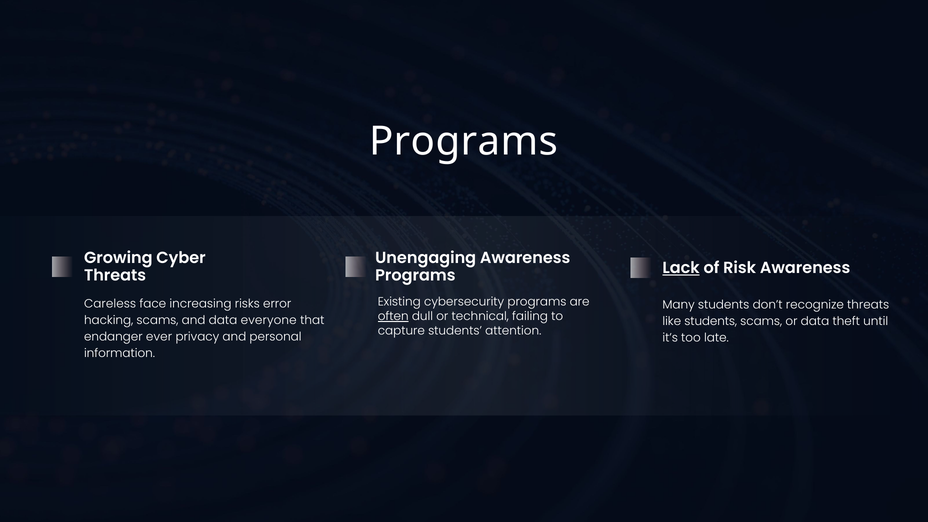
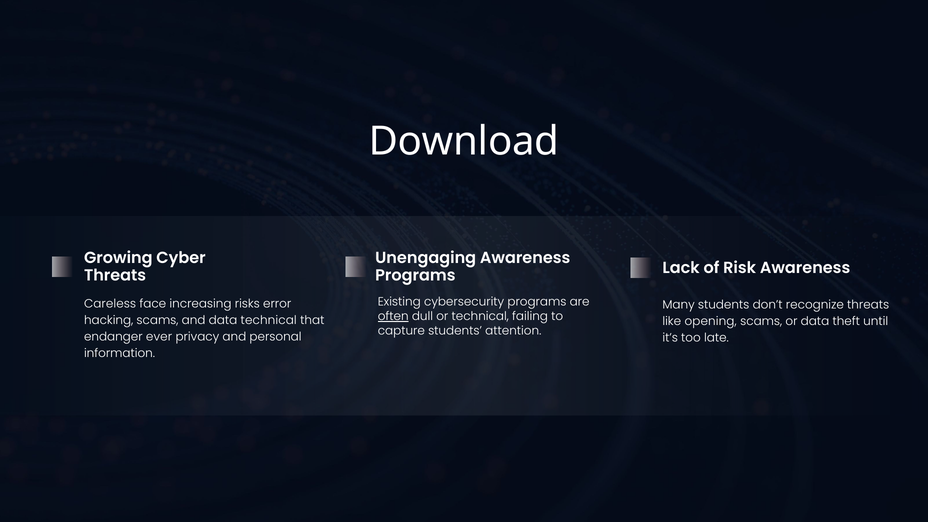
Programs at (464, 141): Programs -> Download
Lack underline: present -> none
data everyone: everyone -> technical
like students: students -> opening
